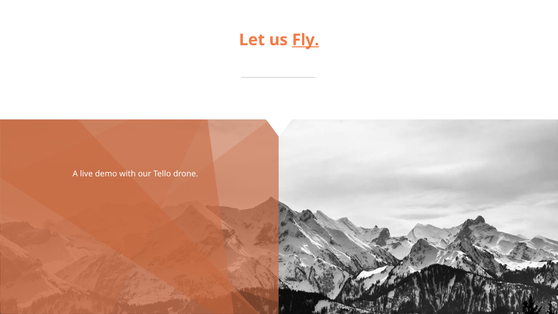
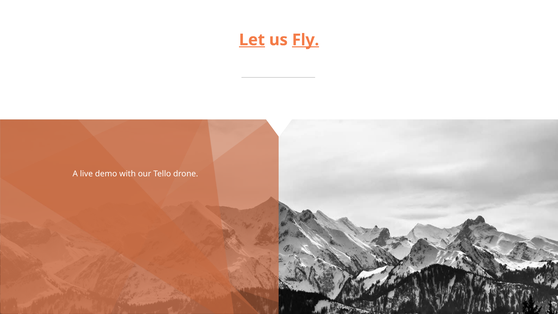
Let underline: none -> present
